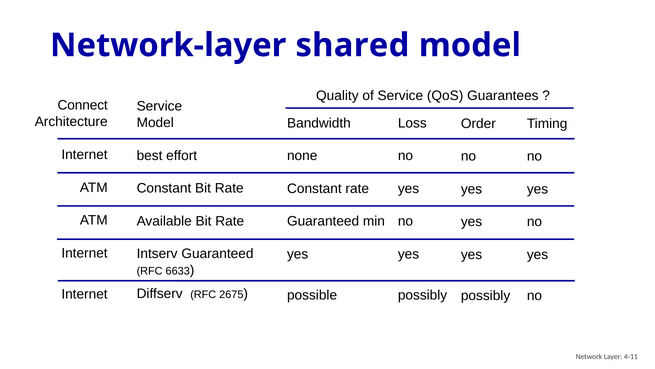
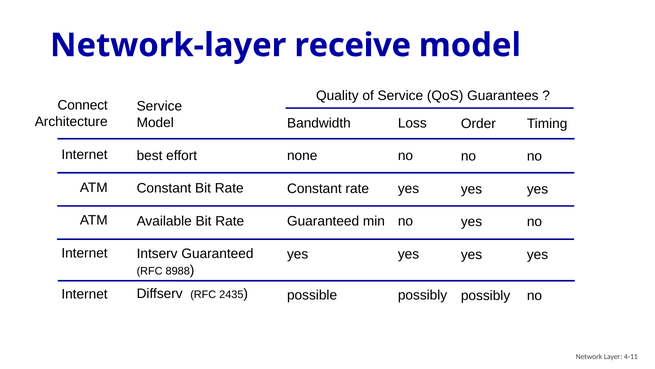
shared: shared -> receive
6633: 6633 -> 8988
2675: 2675 -> 2435
